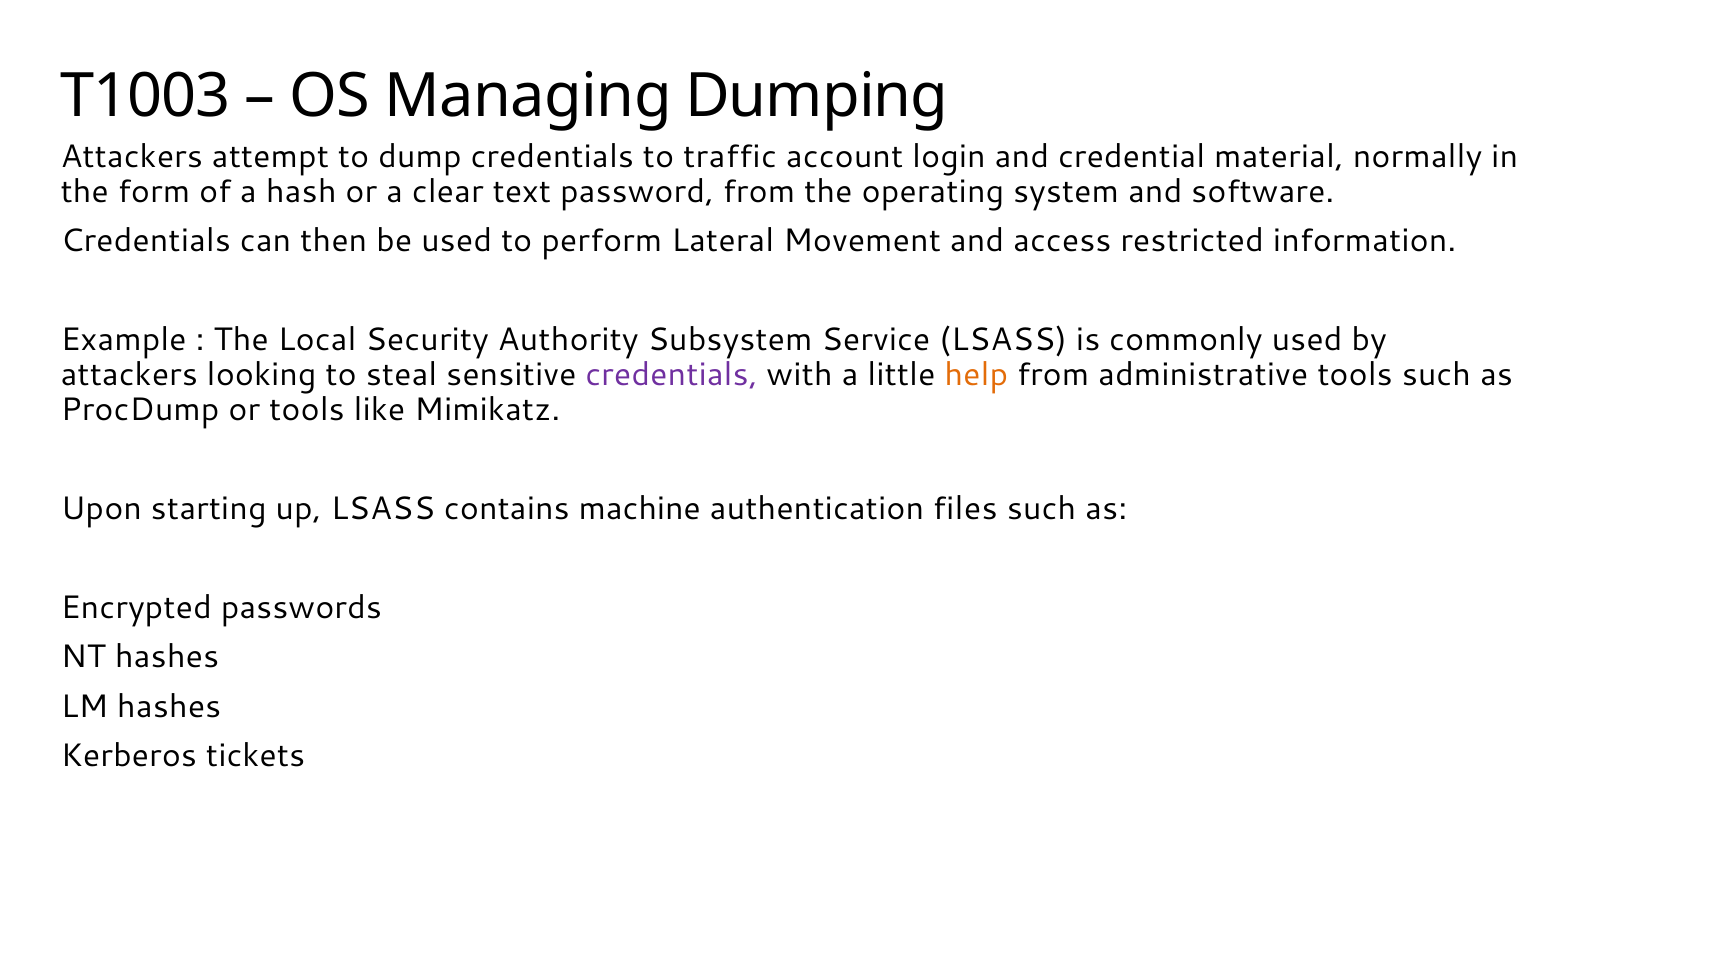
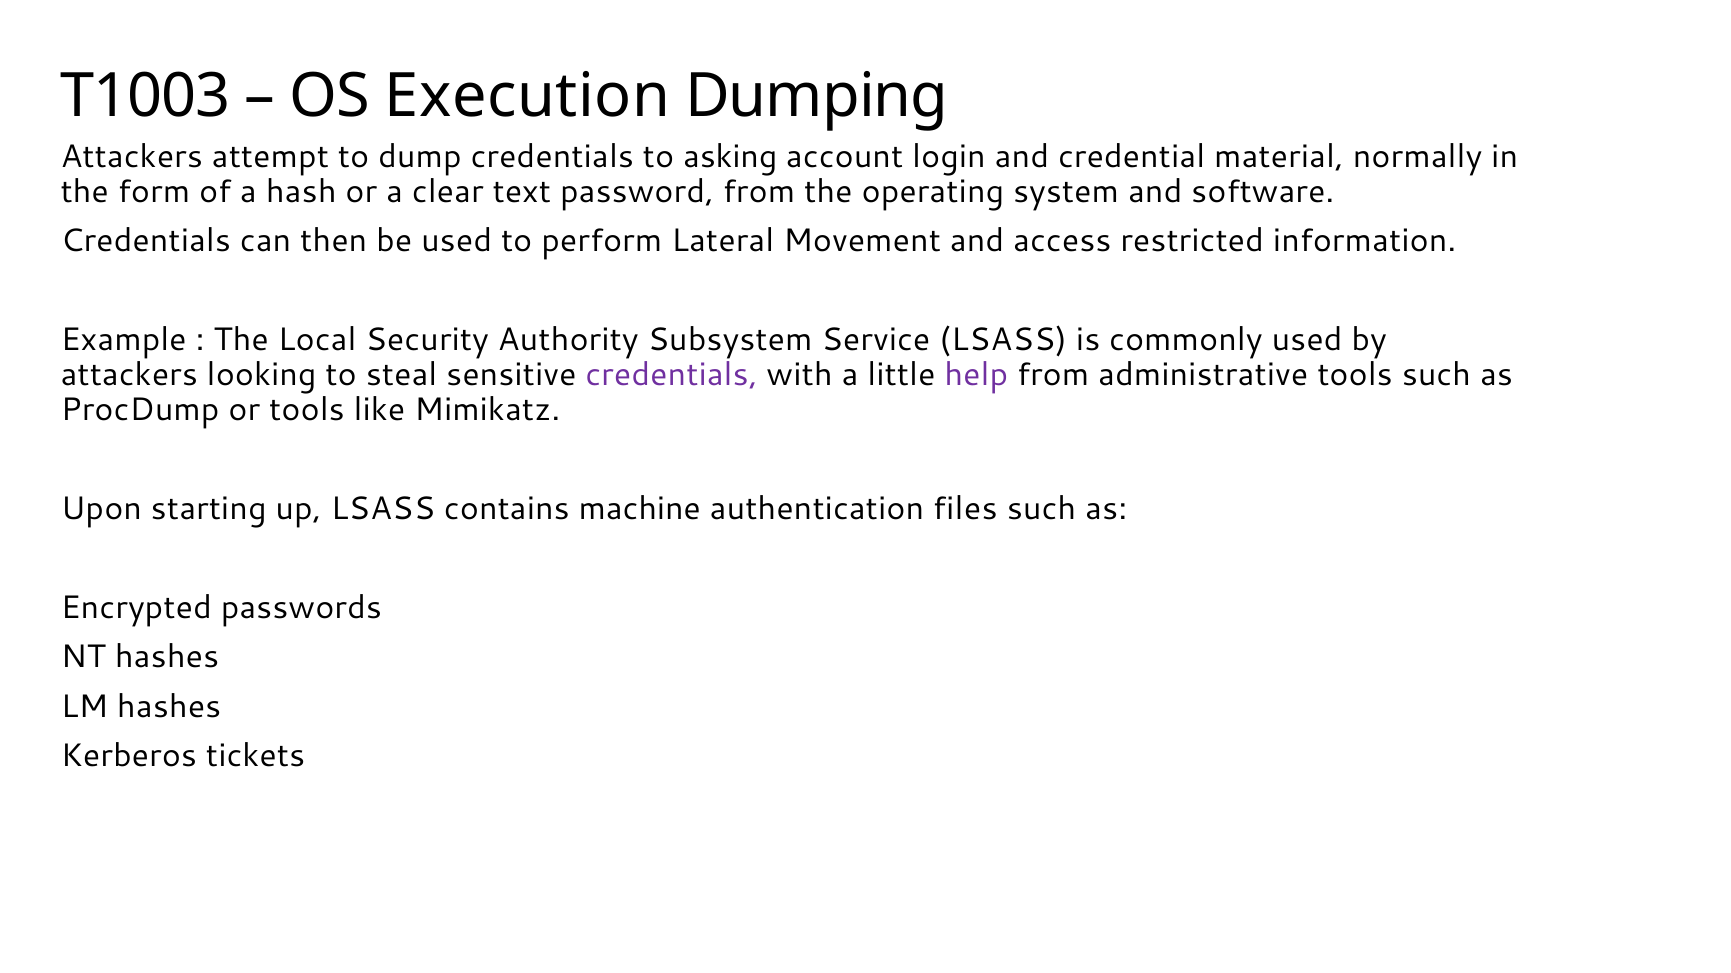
Managing: Managing -> Execution
traffic: traffic -> asking
help colour: orange -> purple
